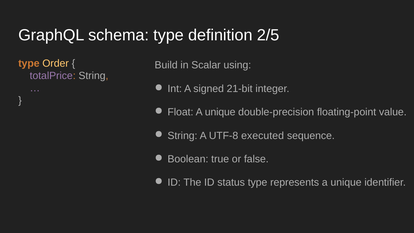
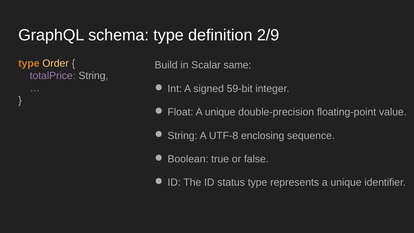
2/5: 2/5 -> 2/9
using: using -> same
21‐bit: 21‐bit -> 59‐bit
executed: executed -> enclosing
